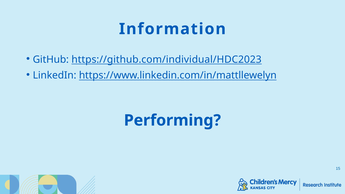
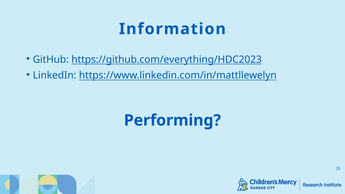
https://github.com/individual/HDC2023: https://github.com/individual/HDC2023 -> https://github.com/everything/HDC2023
